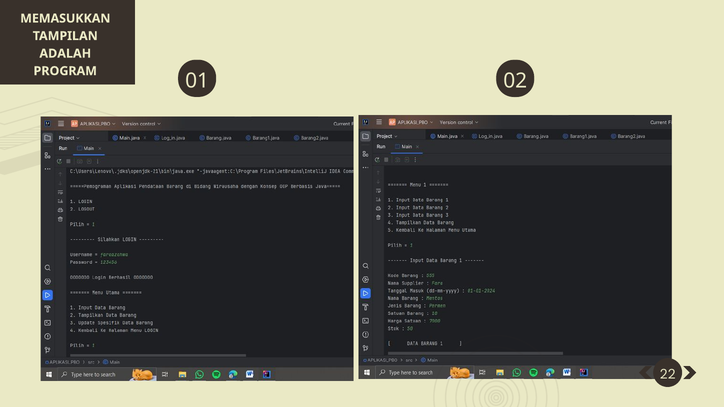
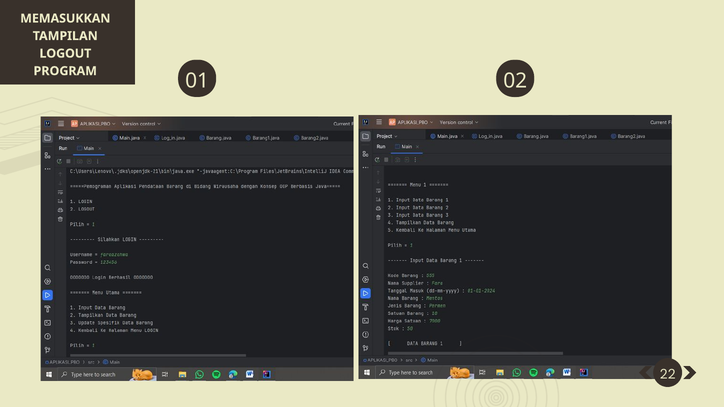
ADALAH: ADALAH -> LOGOUT
